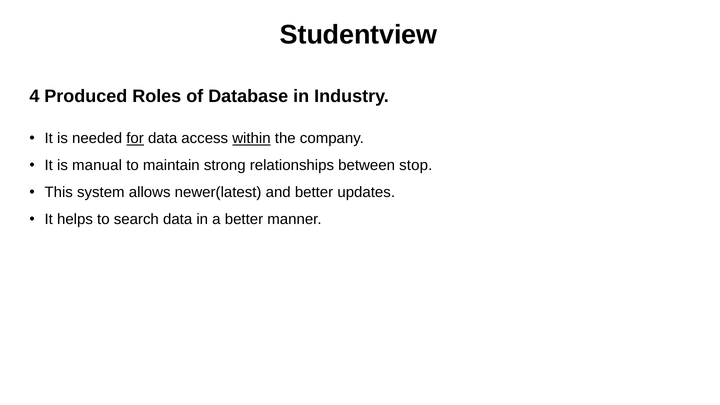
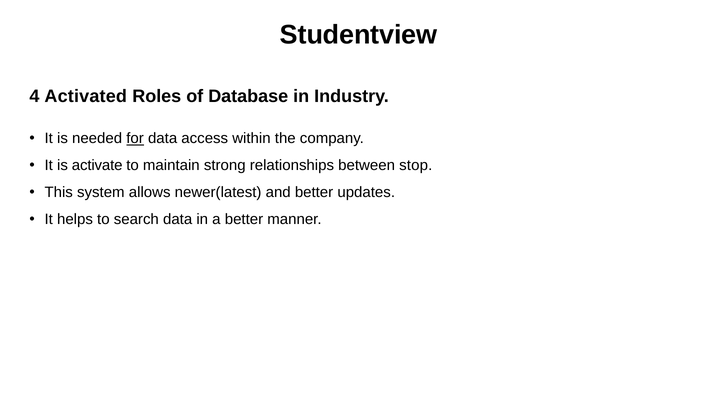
Produced: Produced -> Activated
within underline: present -> none
manual: manual -> activate
